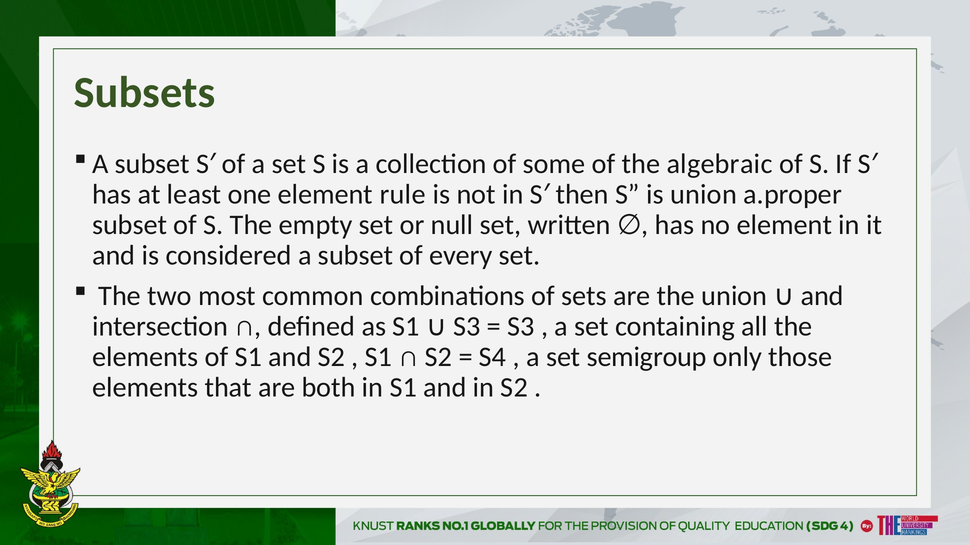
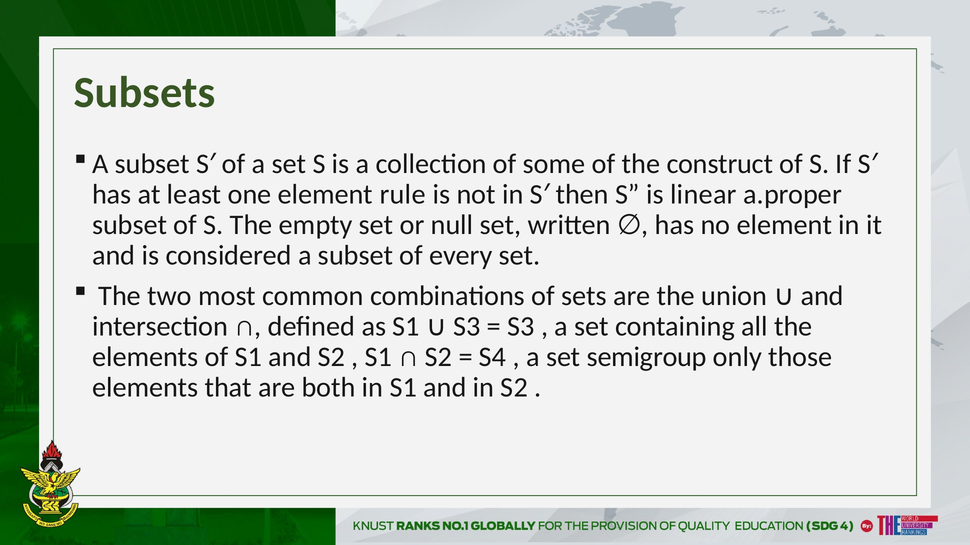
algebraic: algebraic -> construct
is union: union -> linear
